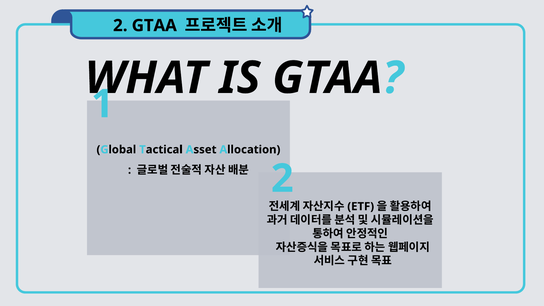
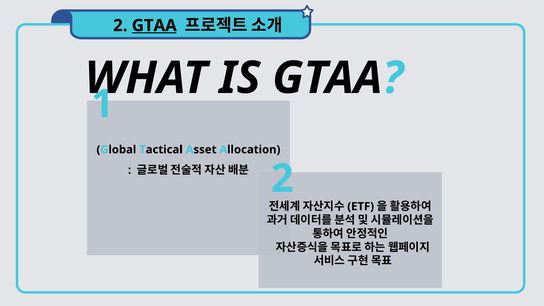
GTAA at (154, 26) underline: none -> present
